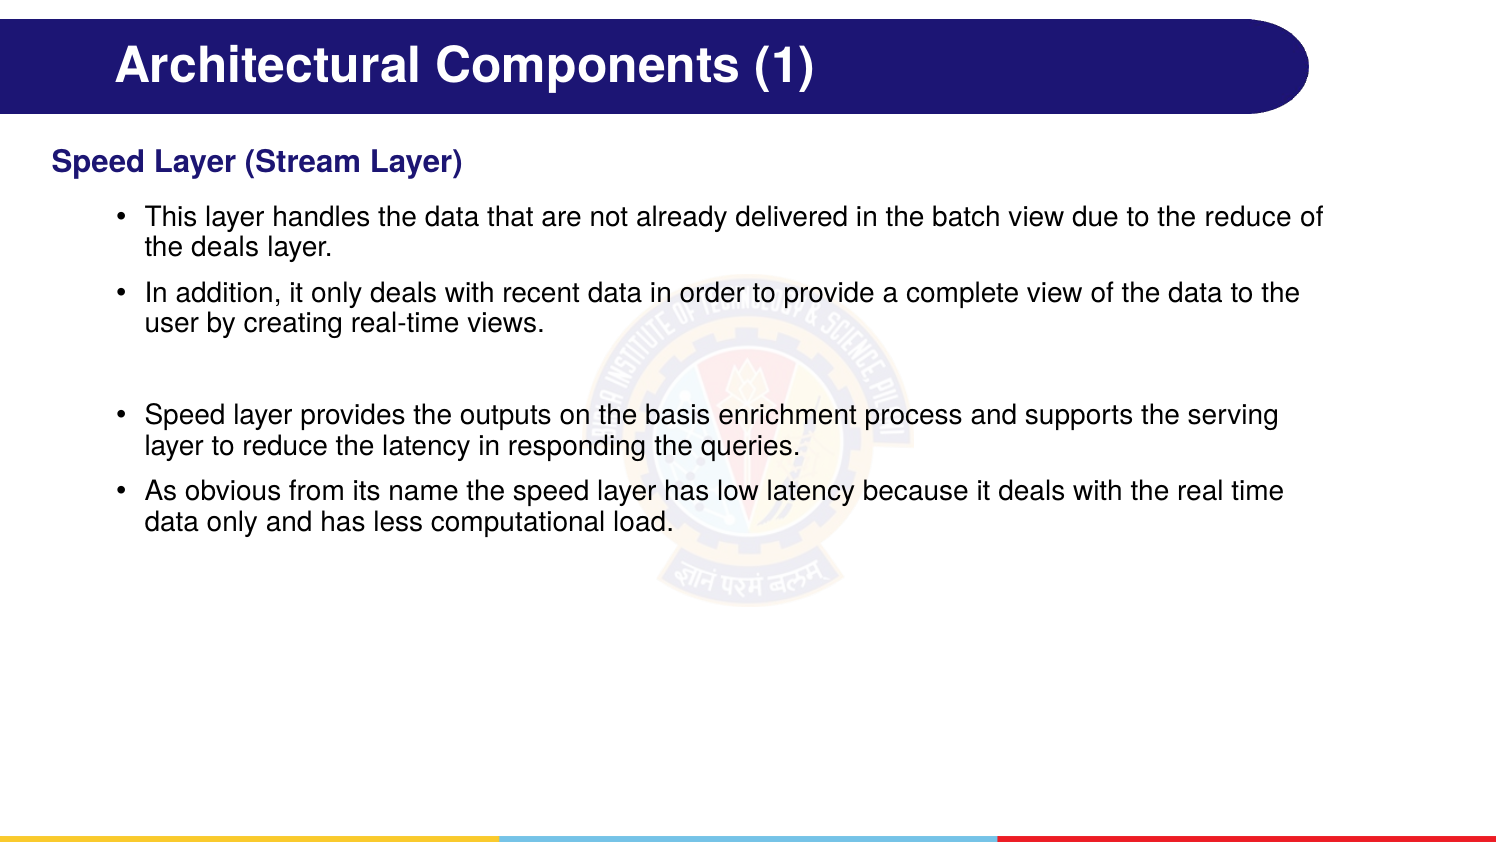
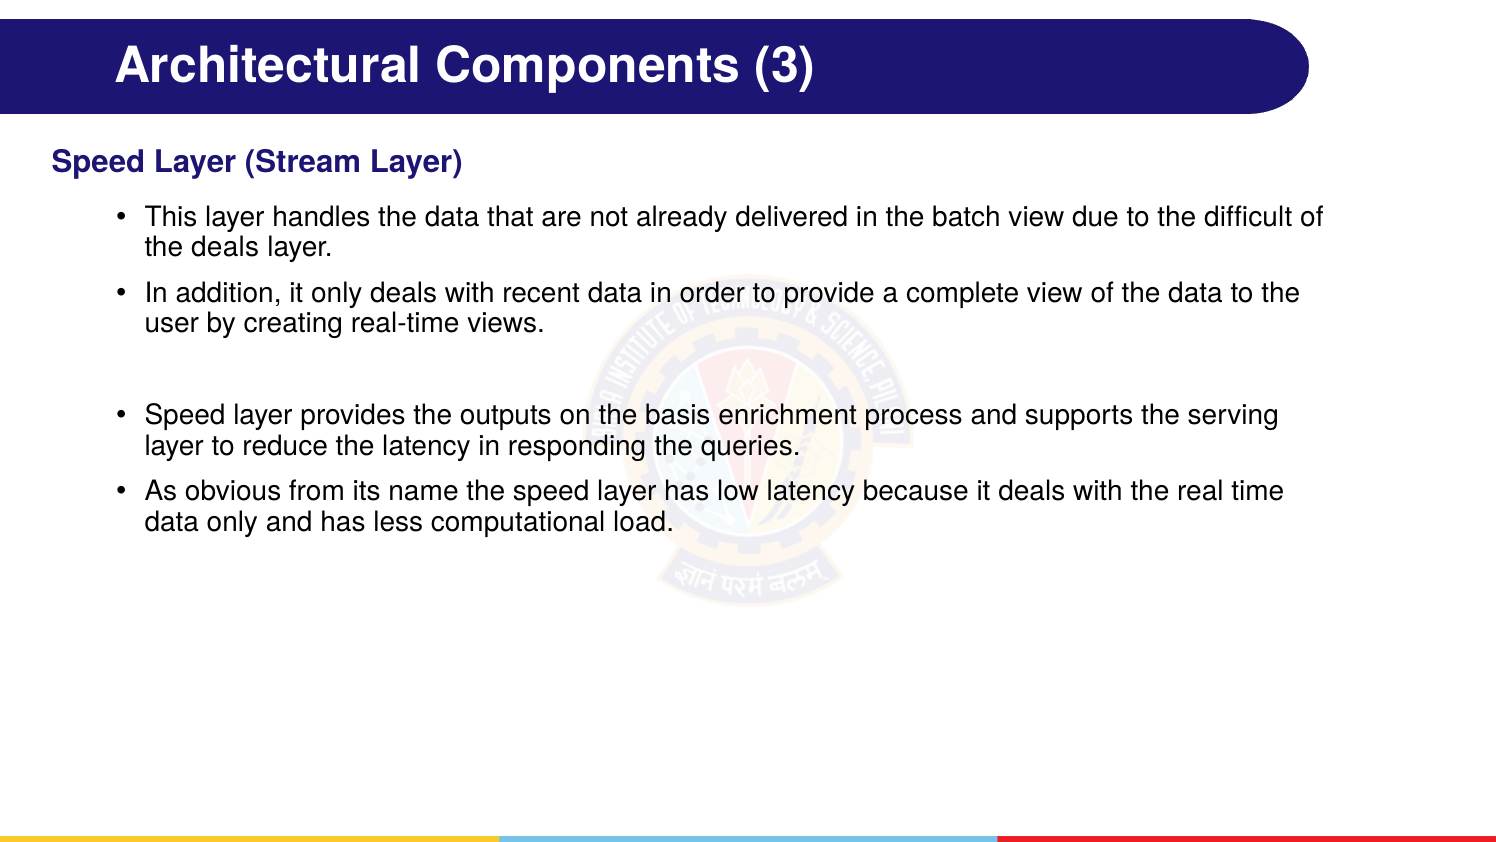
1: 1 -> 3
the reduce: reduce -> difficult
